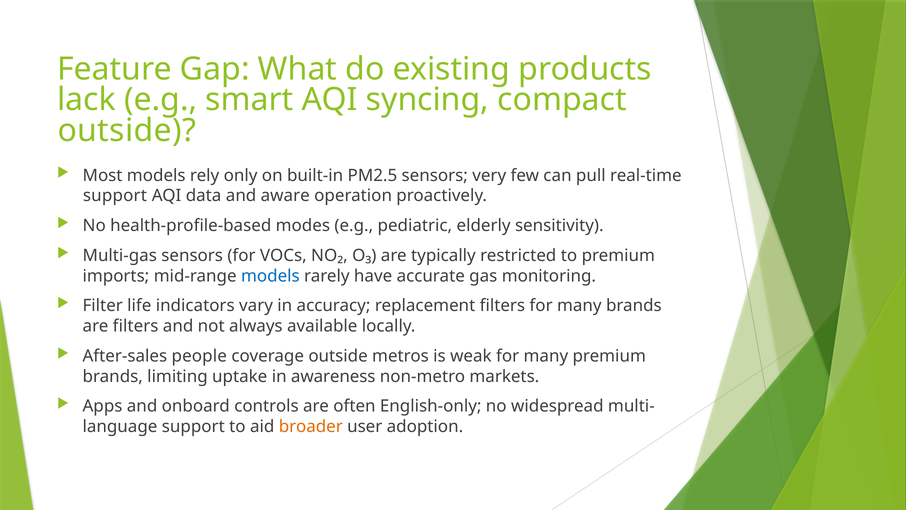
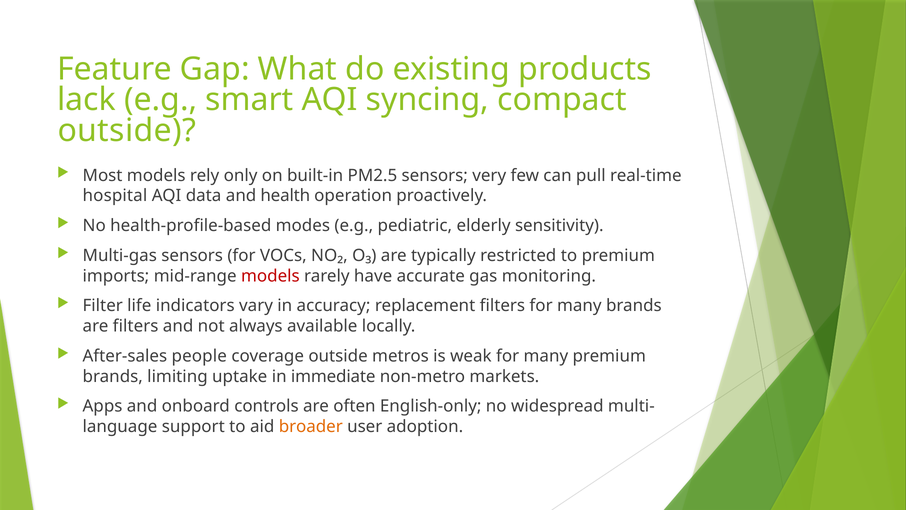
support at (115, 196): support -> hospital
aware: aware -> health
models at (270, 276) colour: blue -> red
awareness: awareness -> immediate
